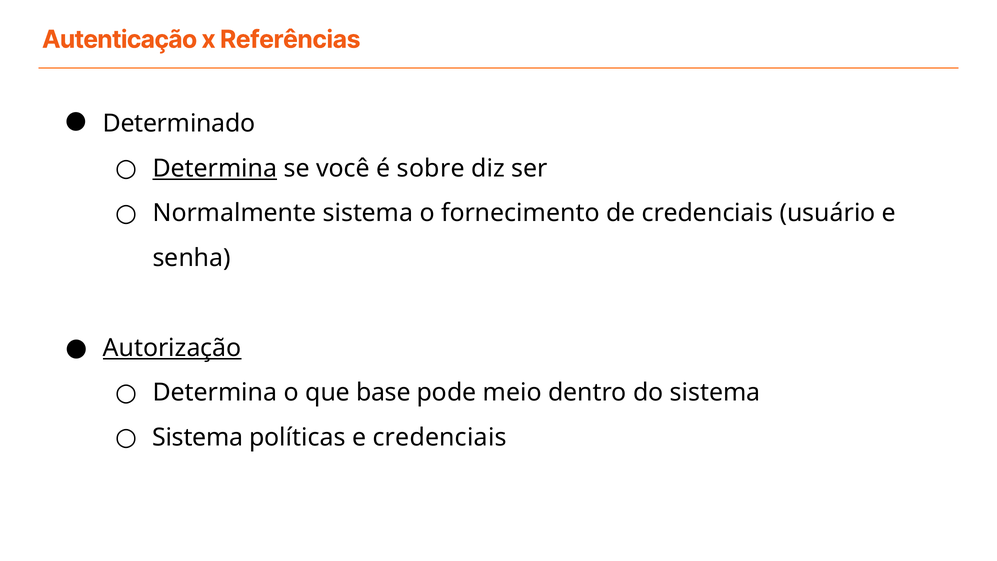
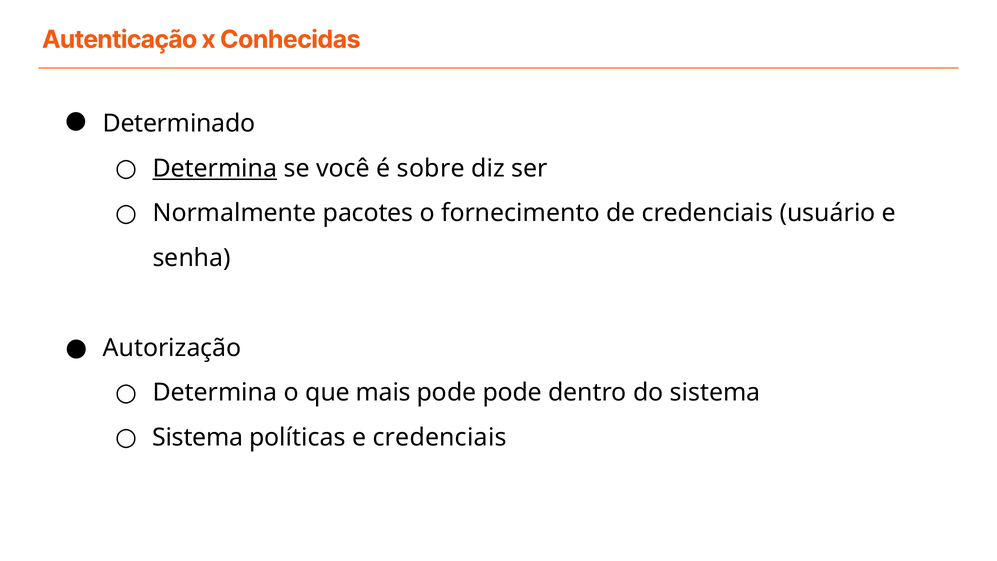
Referências: Referências -> Conhecidas
Normalmente sistema: sistema -> pacotes
Autorização underline: present -> none
base: base -> mais
pode meio: meio -> pode
